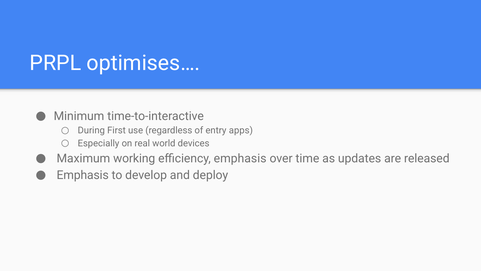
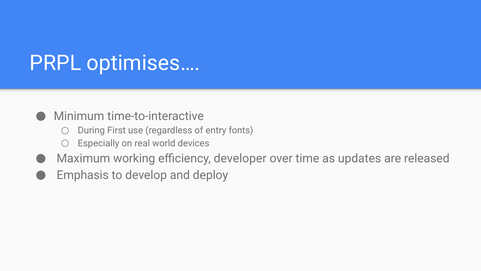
apps: apps -> fonts
efficiency emphasis: emphasis -> developer
